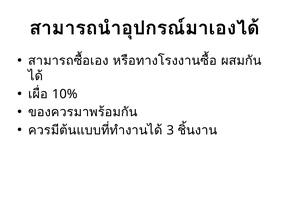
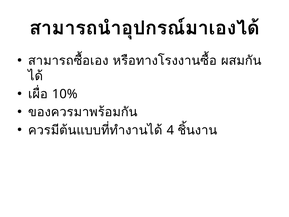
3: 3 -> 4
